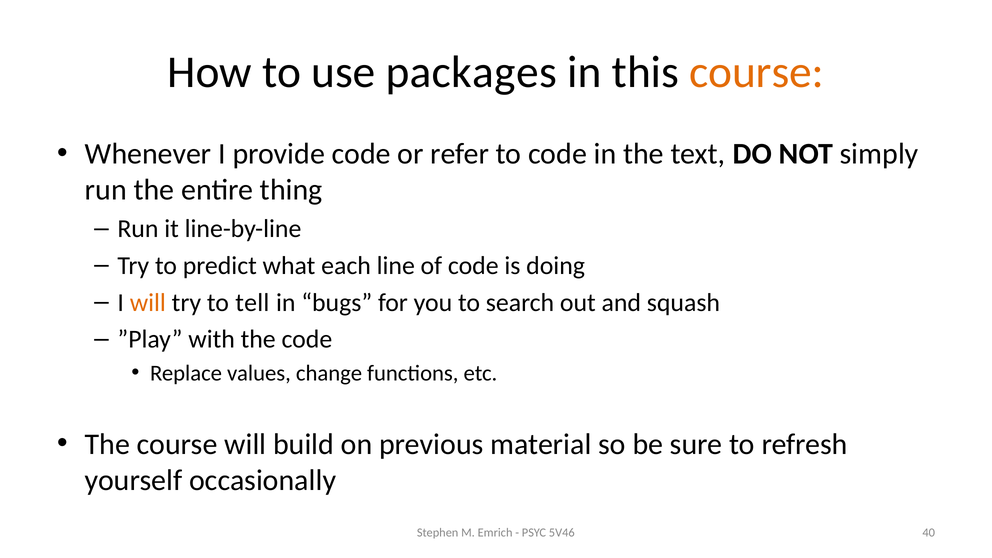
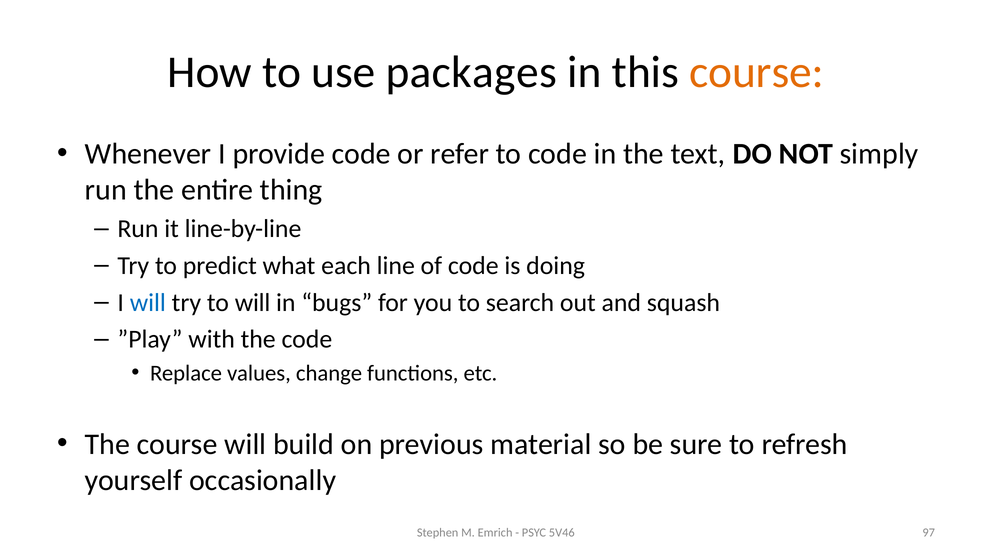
will at (148, 303) colour: orange -> blue
to tell: tell -> will
40: 40 -> 97
